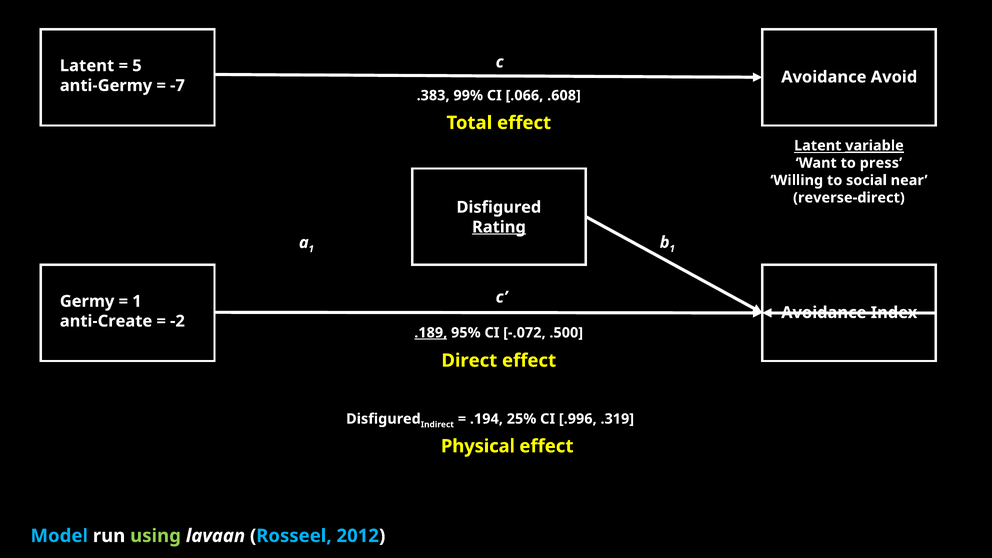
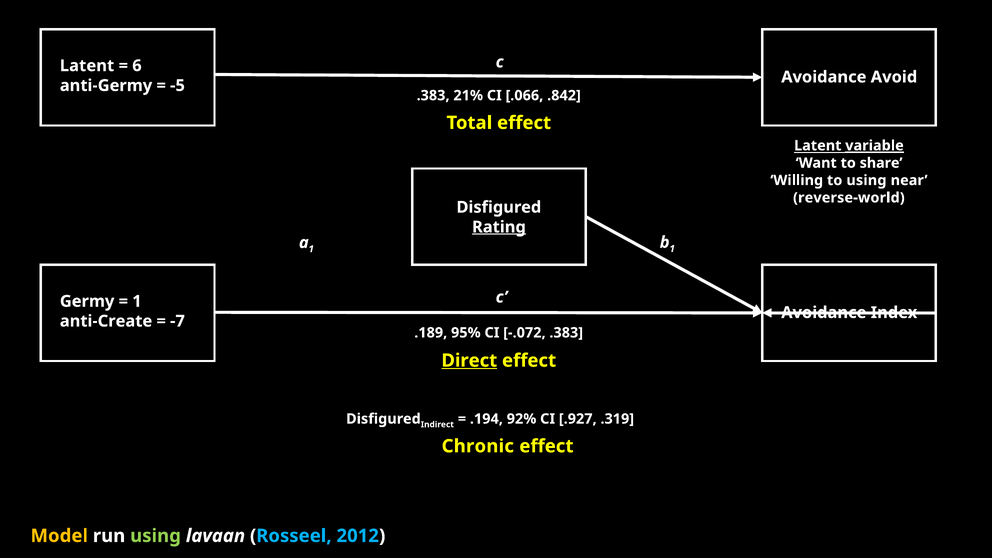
5: 5 -> 6
-7: -7 -> -5
99%: 99% -> 21%
.608: .608 -> .842
press: press -> share
to social: social -> using
reverse-direct: reverse-direct -> reverse-world
-2: -2 -> -7
.189 underline: present -> none
-.072 .500: .500 -> .383
Direct underline: none -> present
25%: 25% -> 92%
.996: .996 -> .927
Physical: Physical -> Chronic
Model colour: light blue -> yellow
